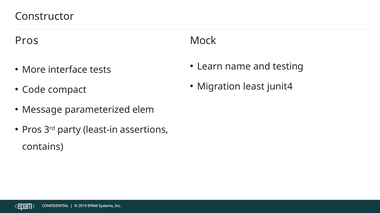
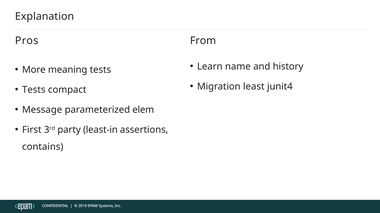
Constructor: Constructor -> Explanation
Mock: Mock -> From
testing: testing -> history
interface: interface -> meaning
Code at (34, 90): Code -> Tests
Pros at (32, 130): Pros -> First
